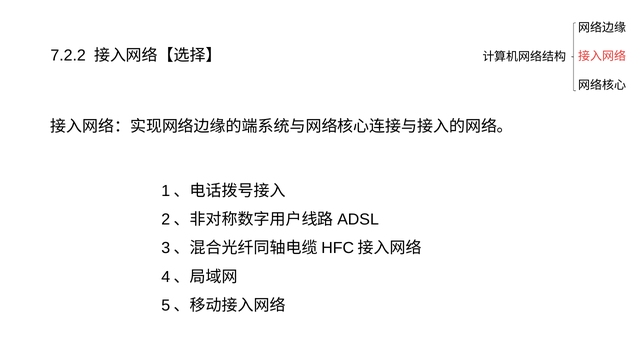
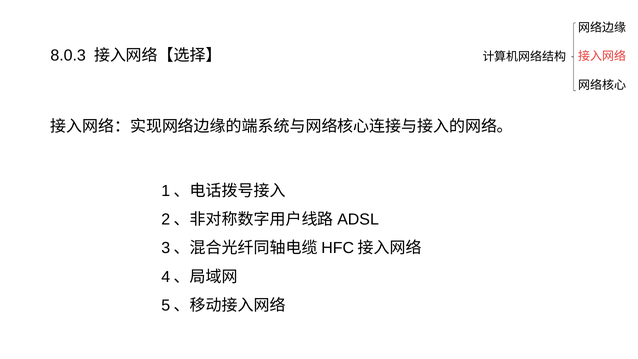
7.2.2: 7.2.2 -> 8.0.3
